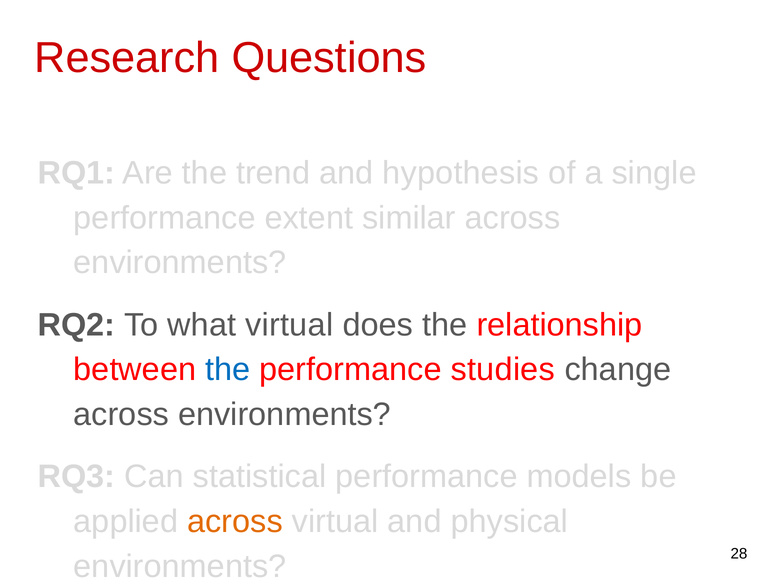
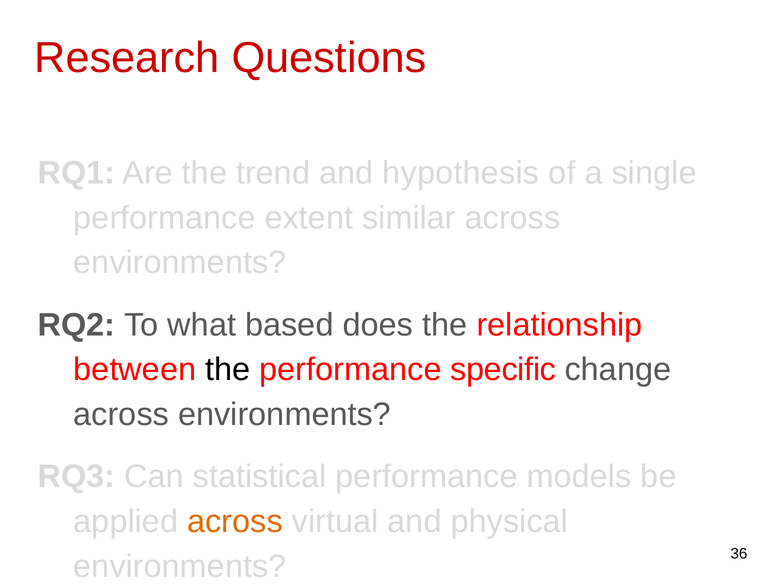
what virtual: virtual -> based
the at (228, 370) colour: blue -> black
studies: studies -> specific
28: 28 -> 36
